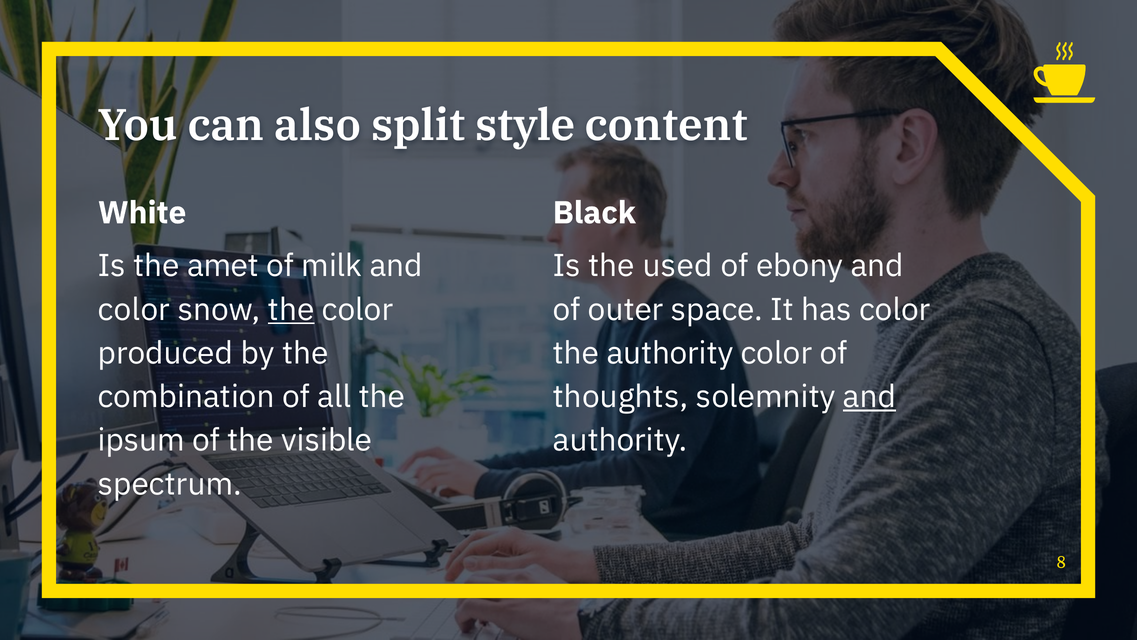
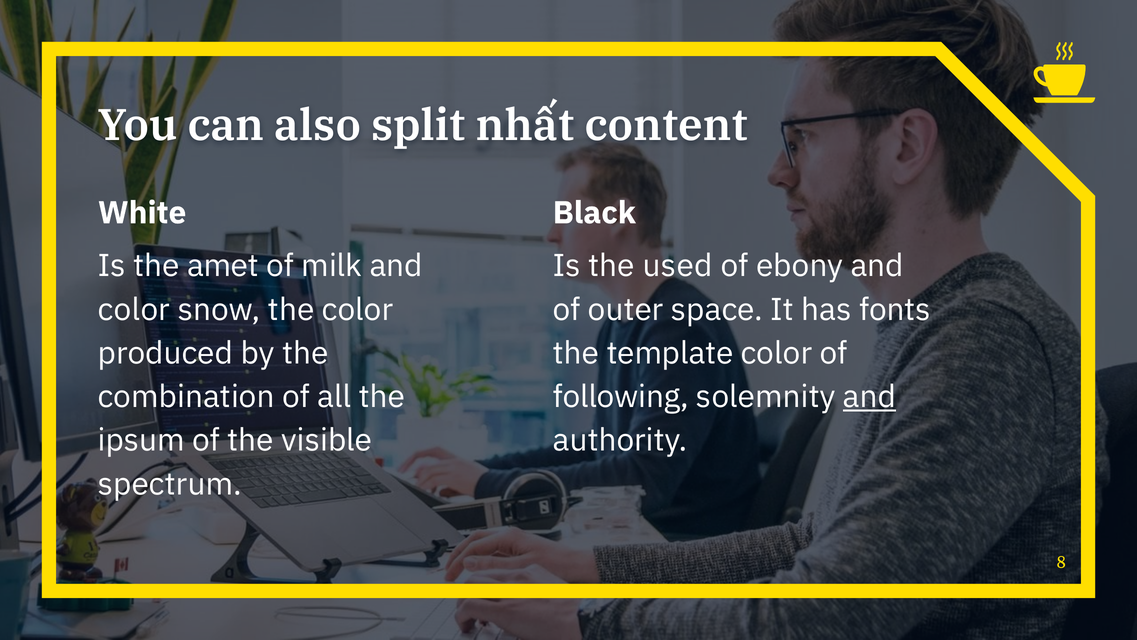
style: style -> nhất
the at (291, 309) underline: present -> none
has color: color -> fonts
the authority: authority -> template
thoughts: thoughts -> following
